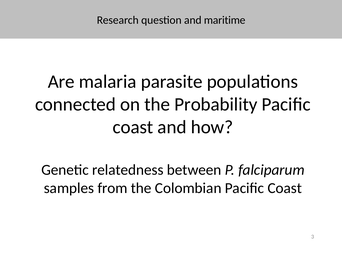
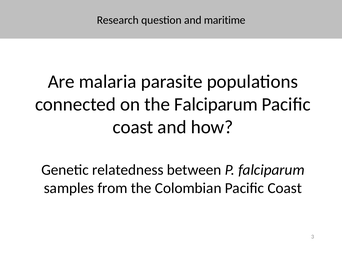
the Probability: Probability -> Falciparum
